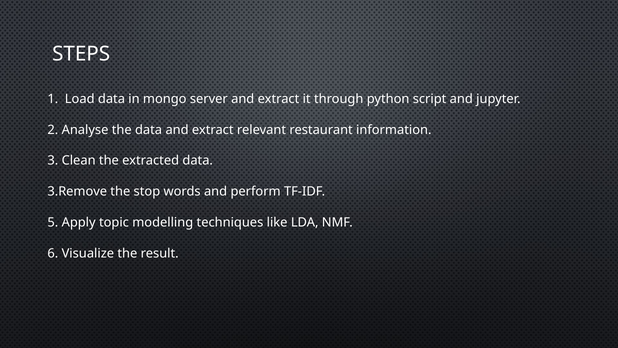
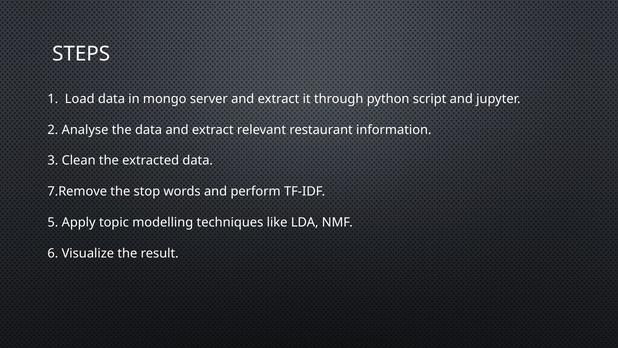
3.Remove: 3.Remove -> 7.Remove
